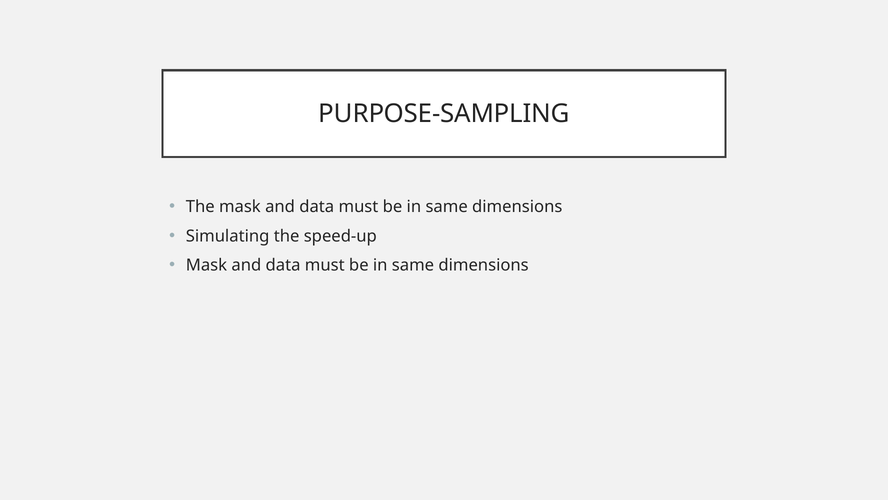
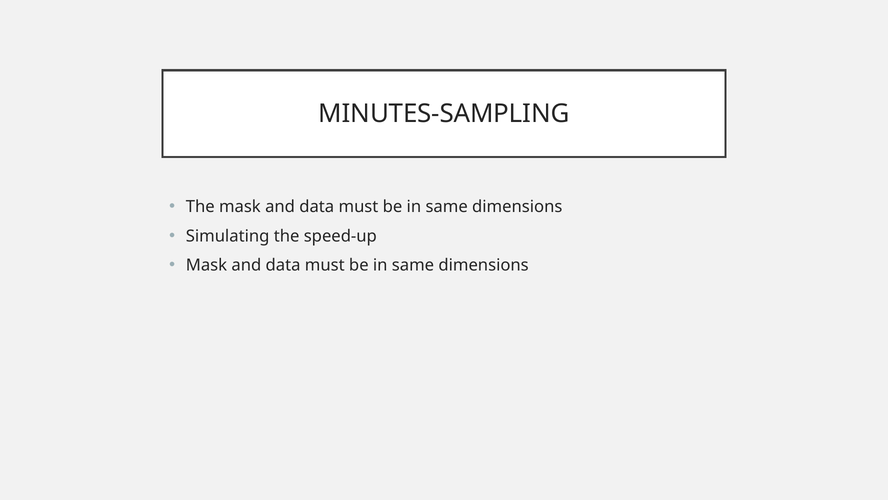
PURPOSE-SAMPLING: PURPOSE-SAMPLING -> MINUTES-SAMPLING
